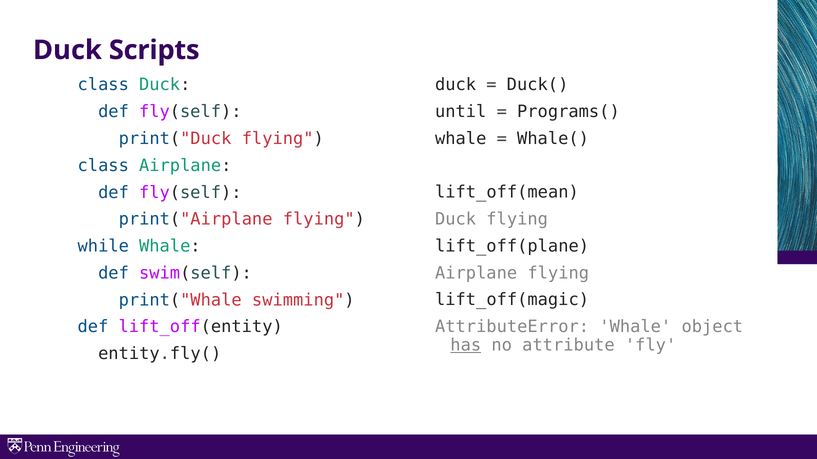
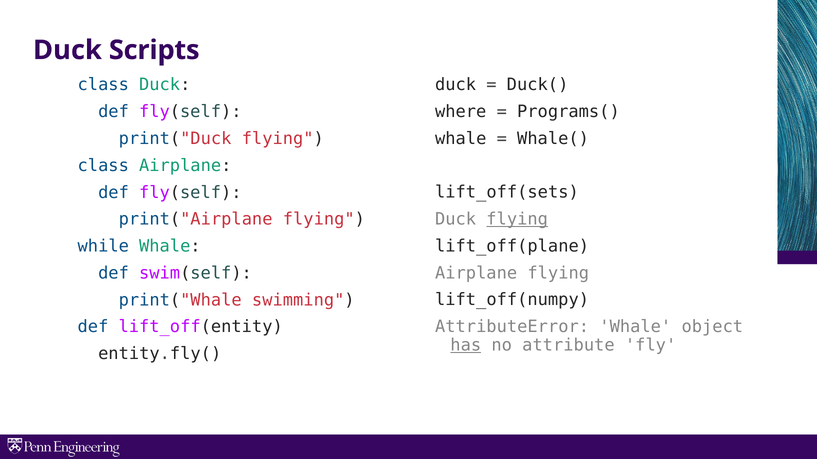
until: until -> where
lift_off(mean: lift_off(mean -> lift_off(sets
flying at (517, 219) underline: none -> present
lift_off(magic: lift_off(magic -> lift_off(numpy
